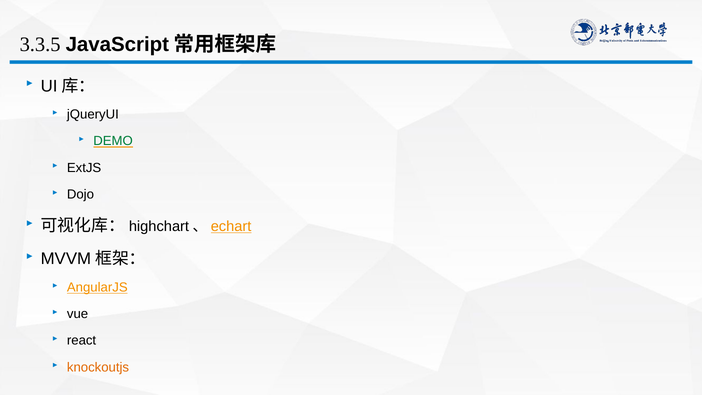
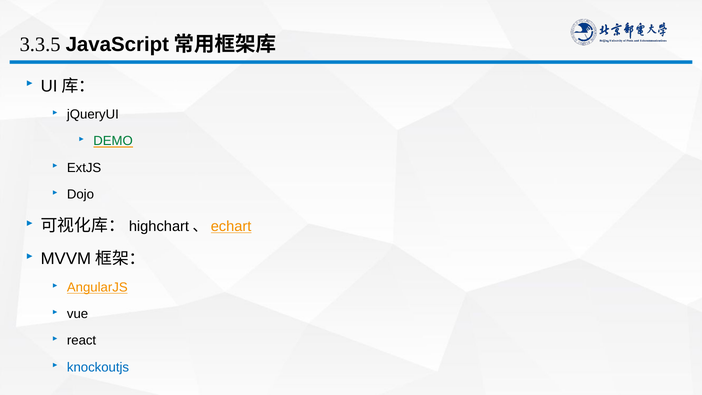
knockoutjs colour: orange -> blue
